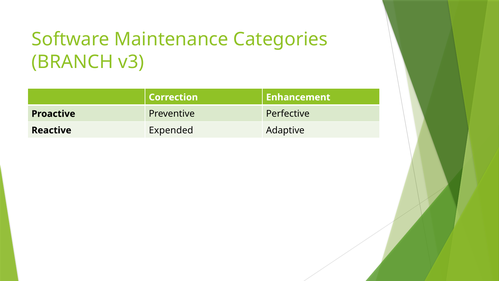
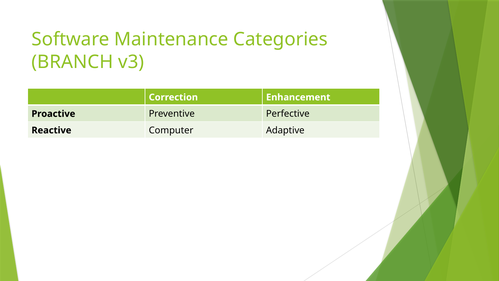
Expended: Expended -> Computer
